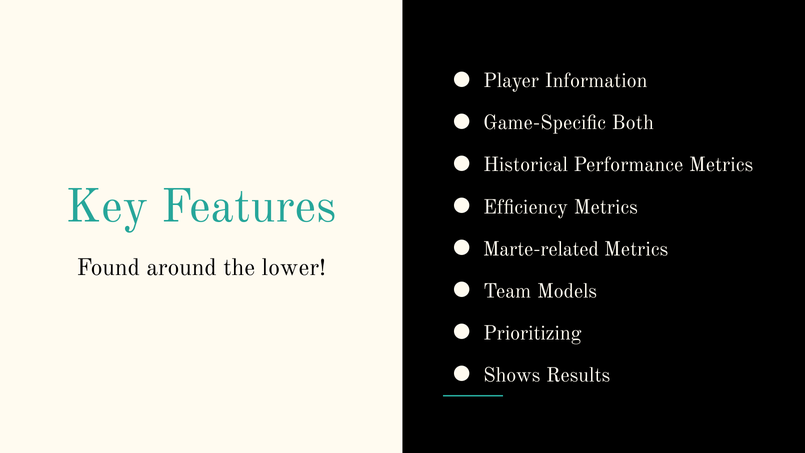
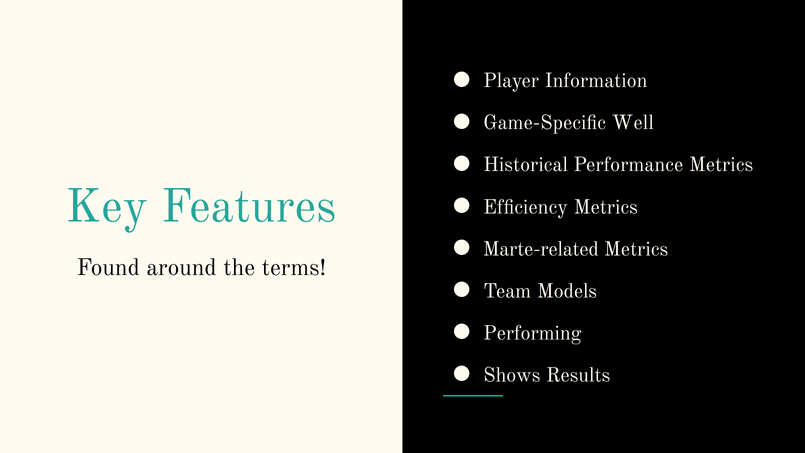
Both: Both -> Well
lower: lower -> terms
Prioritizing: Prioritizing -> Performing
